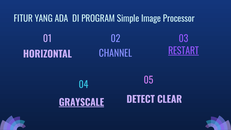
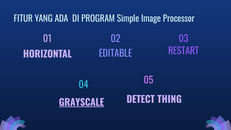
RESTART underline: present -> none
CHANNEL: CHANNEL -> EDITABLE
CLEAR: CLEAR -> THING
